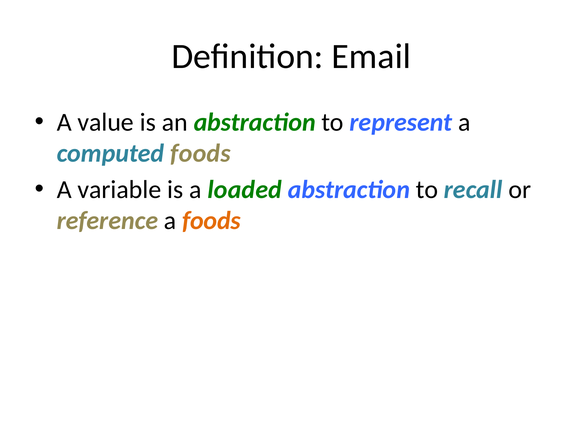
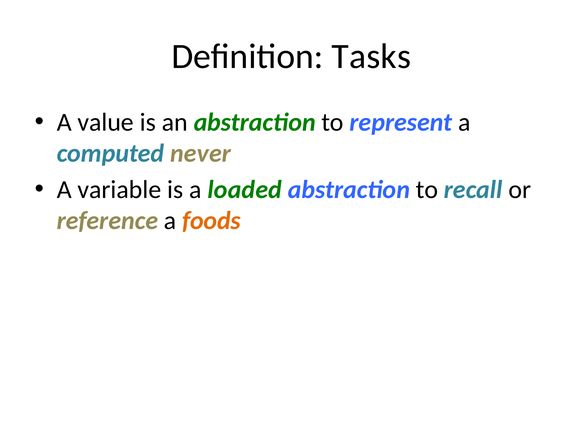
Email: Email -> Tasks
computed foods: foods -> never
